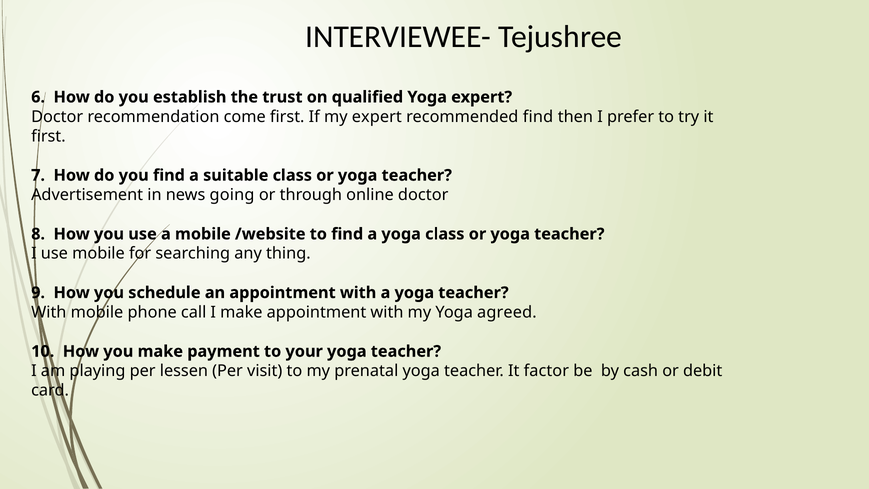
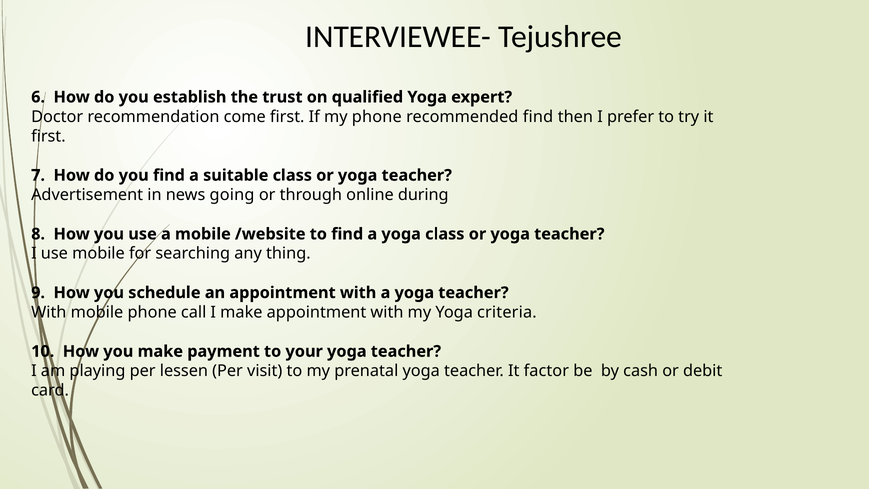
my expert: expert -> phone
online doctor: doctor -> during
agreed: agreed -> criteria
